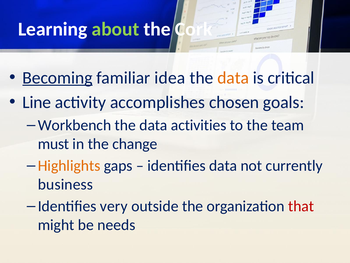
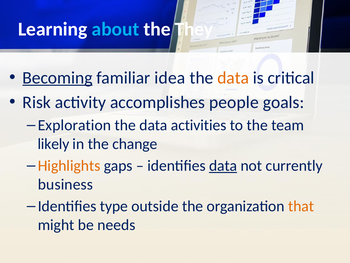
about colour: light green -> light blue
Cork: Cork -> They
Line: Line -> Risk
chosen: chosen -> people
Workbench: Workbench -> Exploration
must: must -> likely
data at (223, 165) underline: none -> present
very: very -> type
that colour: red -> orange
